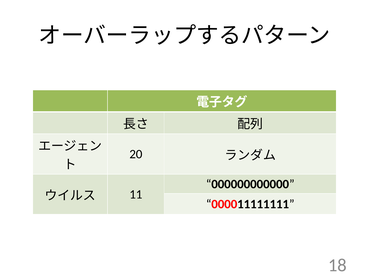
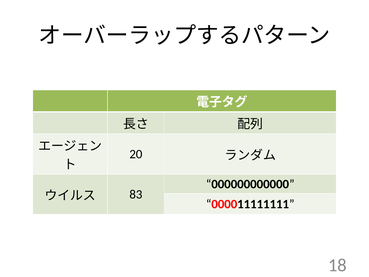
11: 11 -> 83
